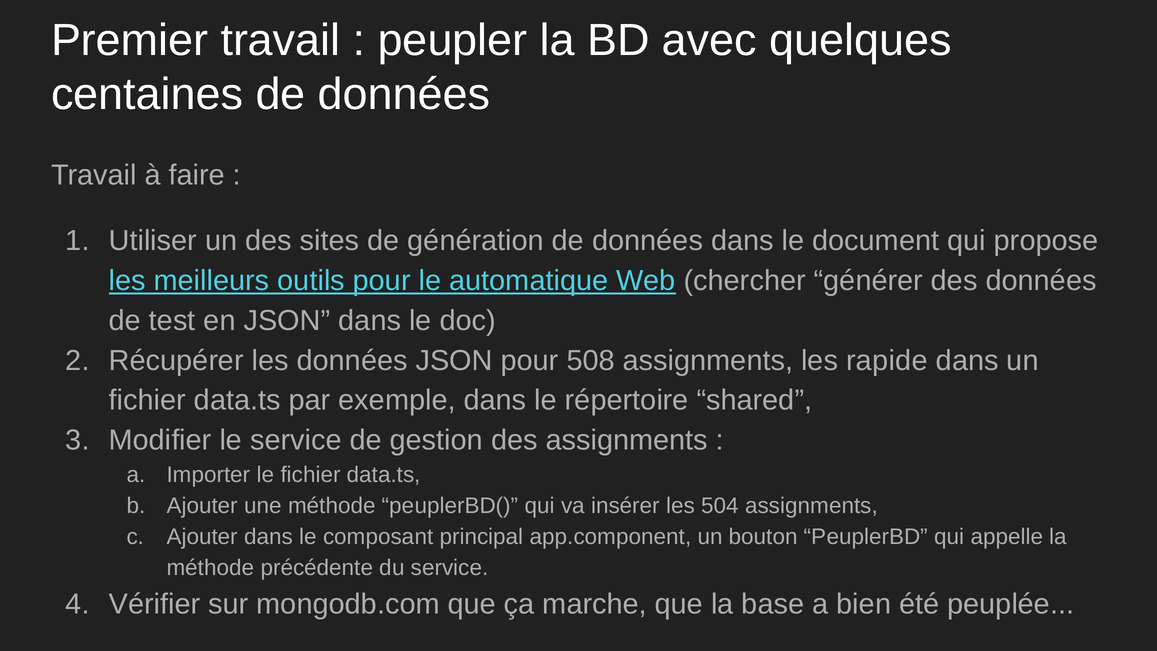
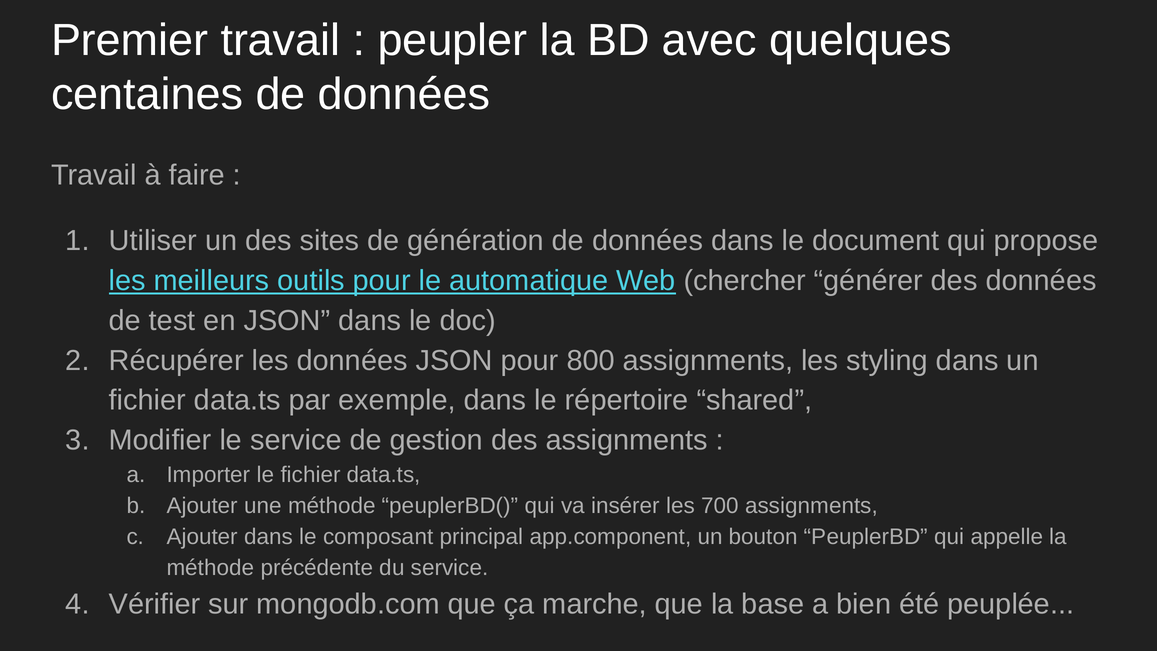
508: 508 -> 800
rapide: rapide -> styling
504: 504 -> 700
